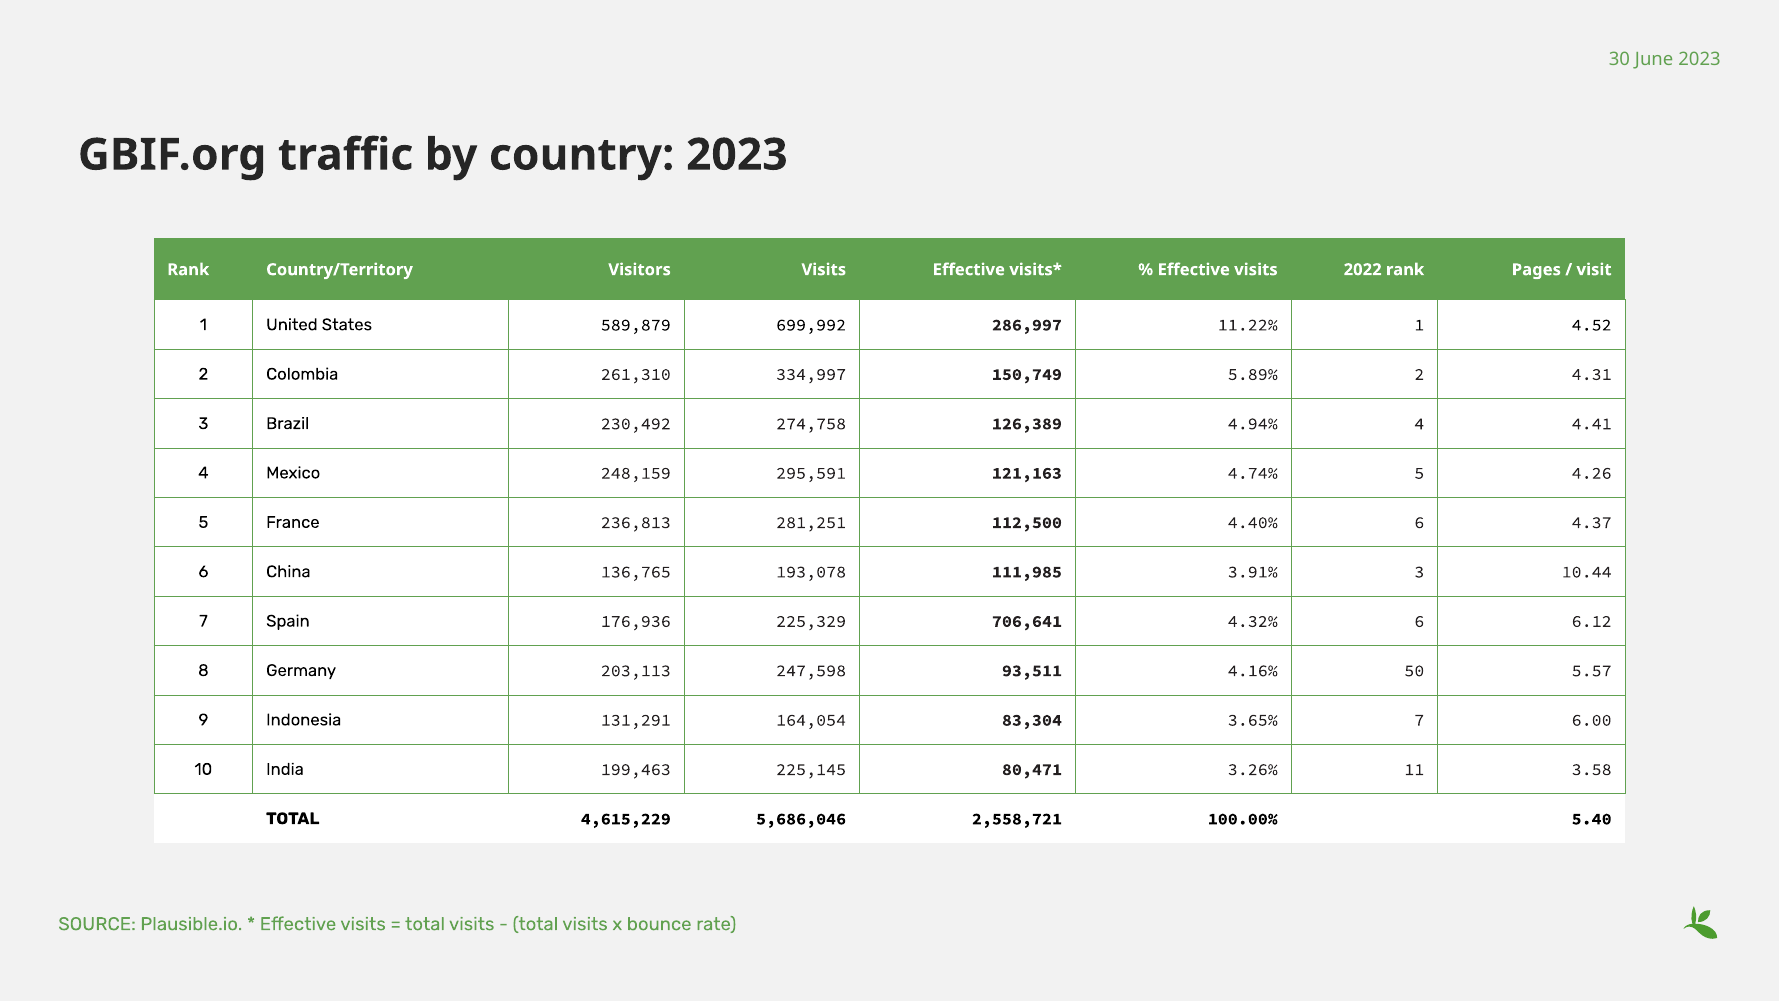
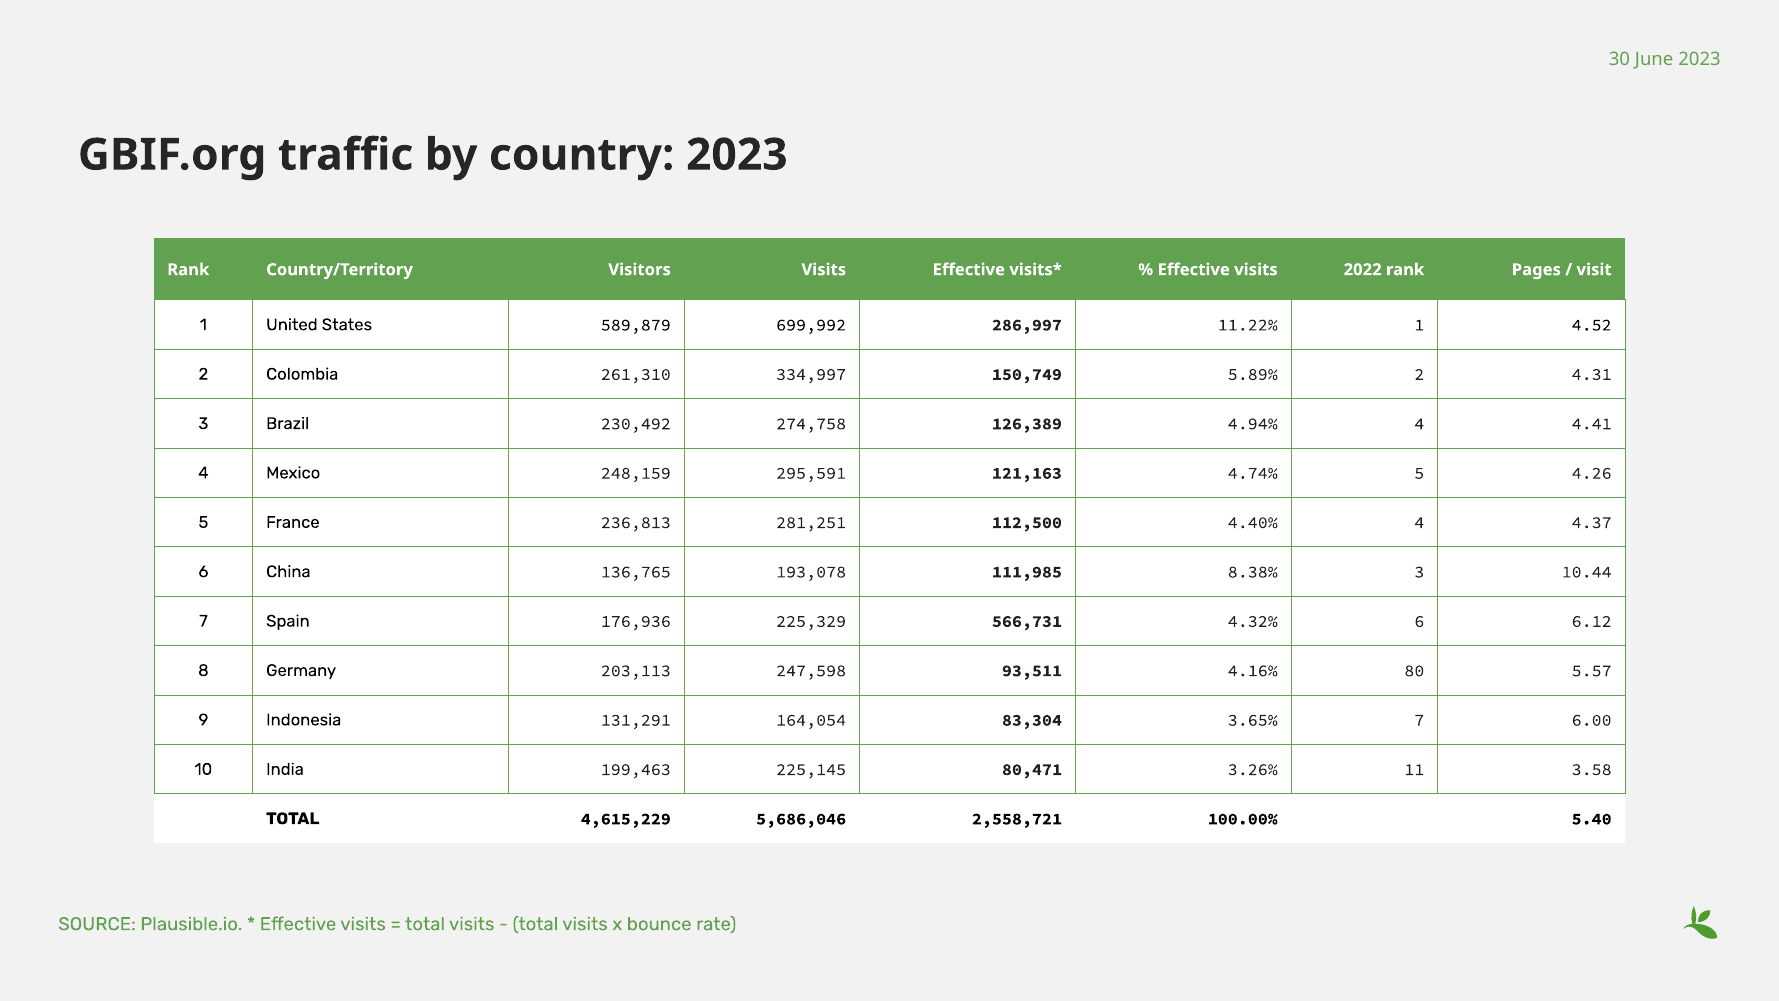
4.40% 6: 6 -> 4
3.91%: 3.91% -> 8.38%
706,641: 706,641 -> 566,731
50: 50 -> 80
